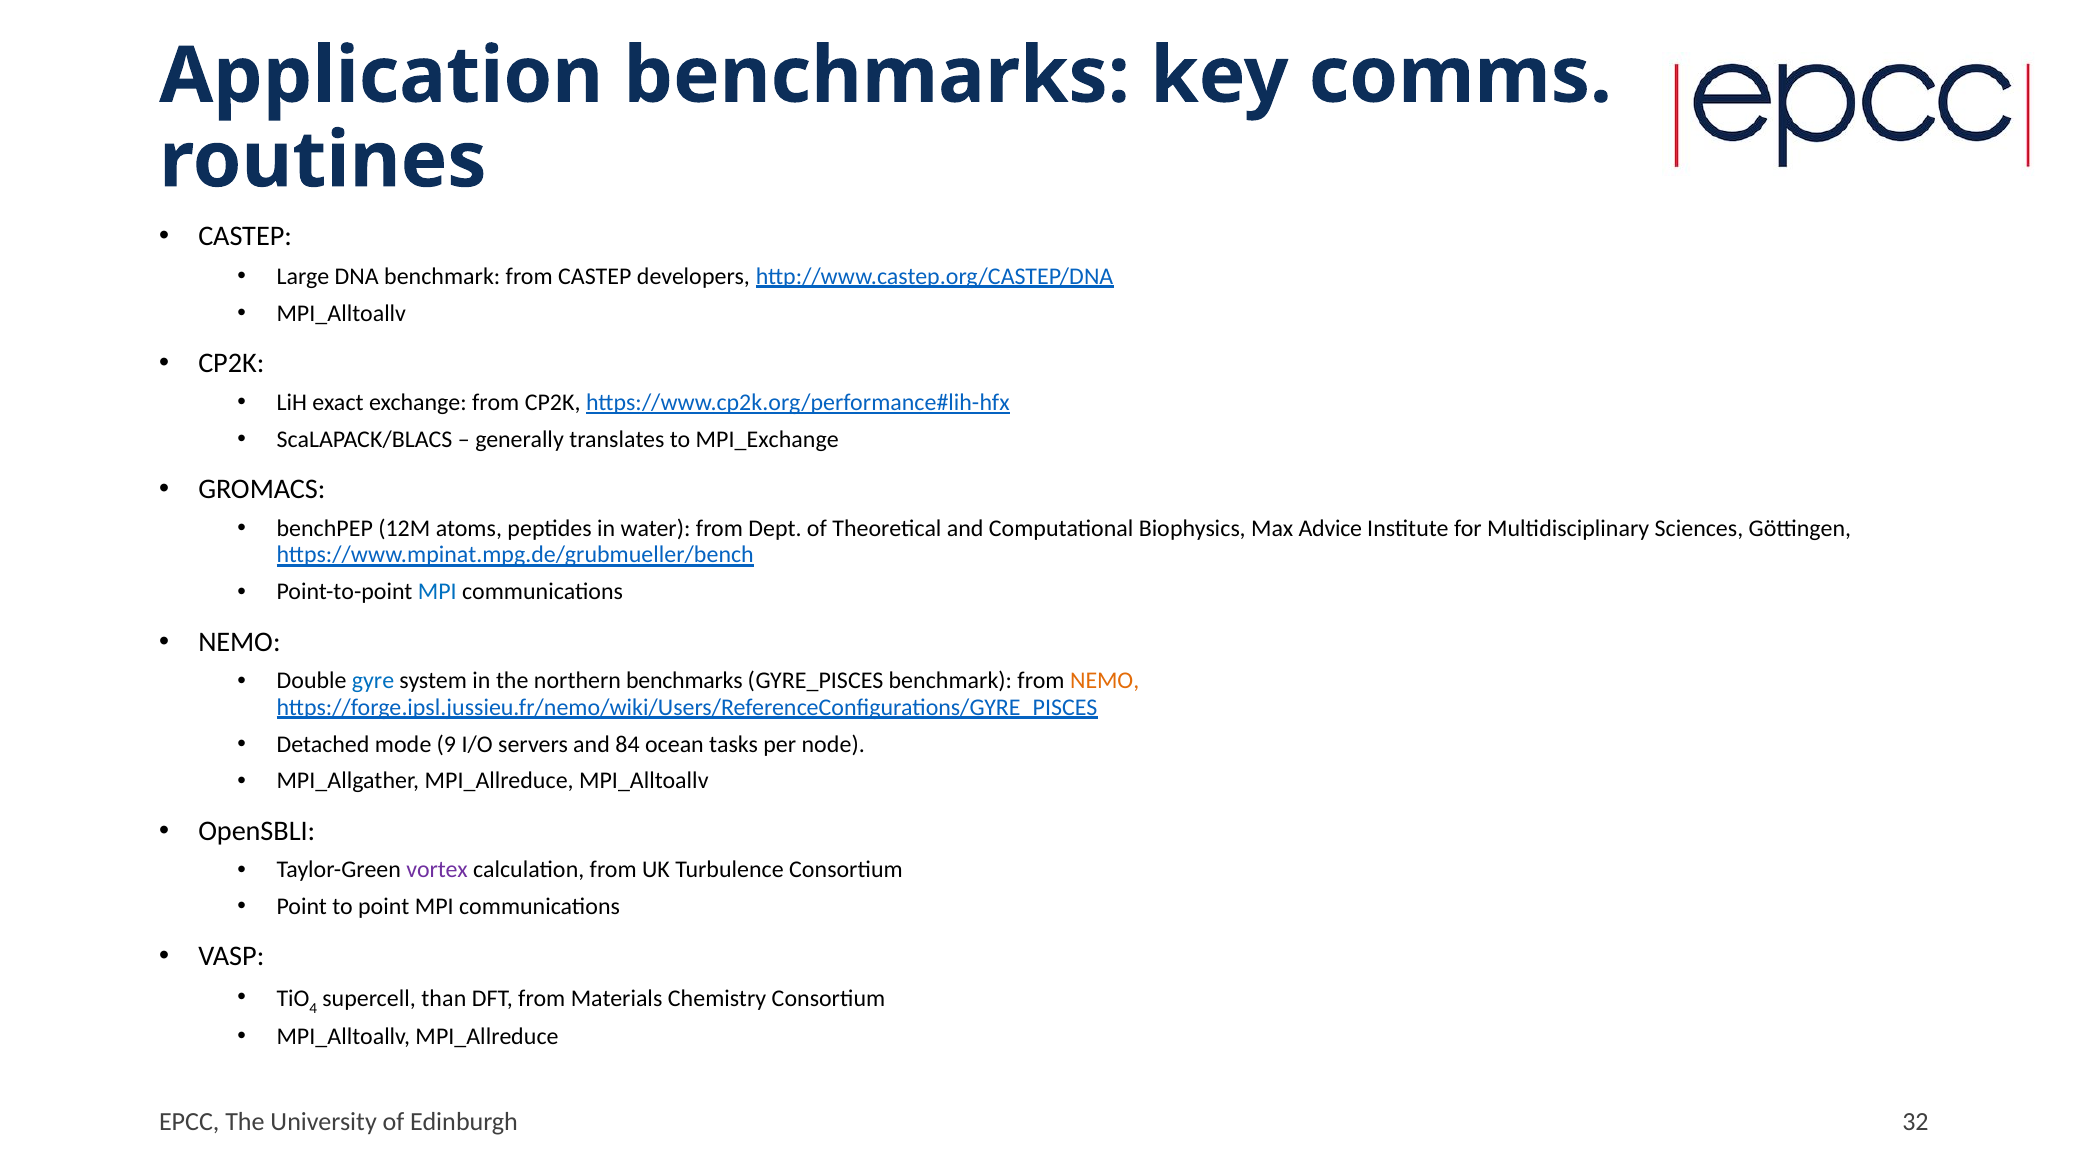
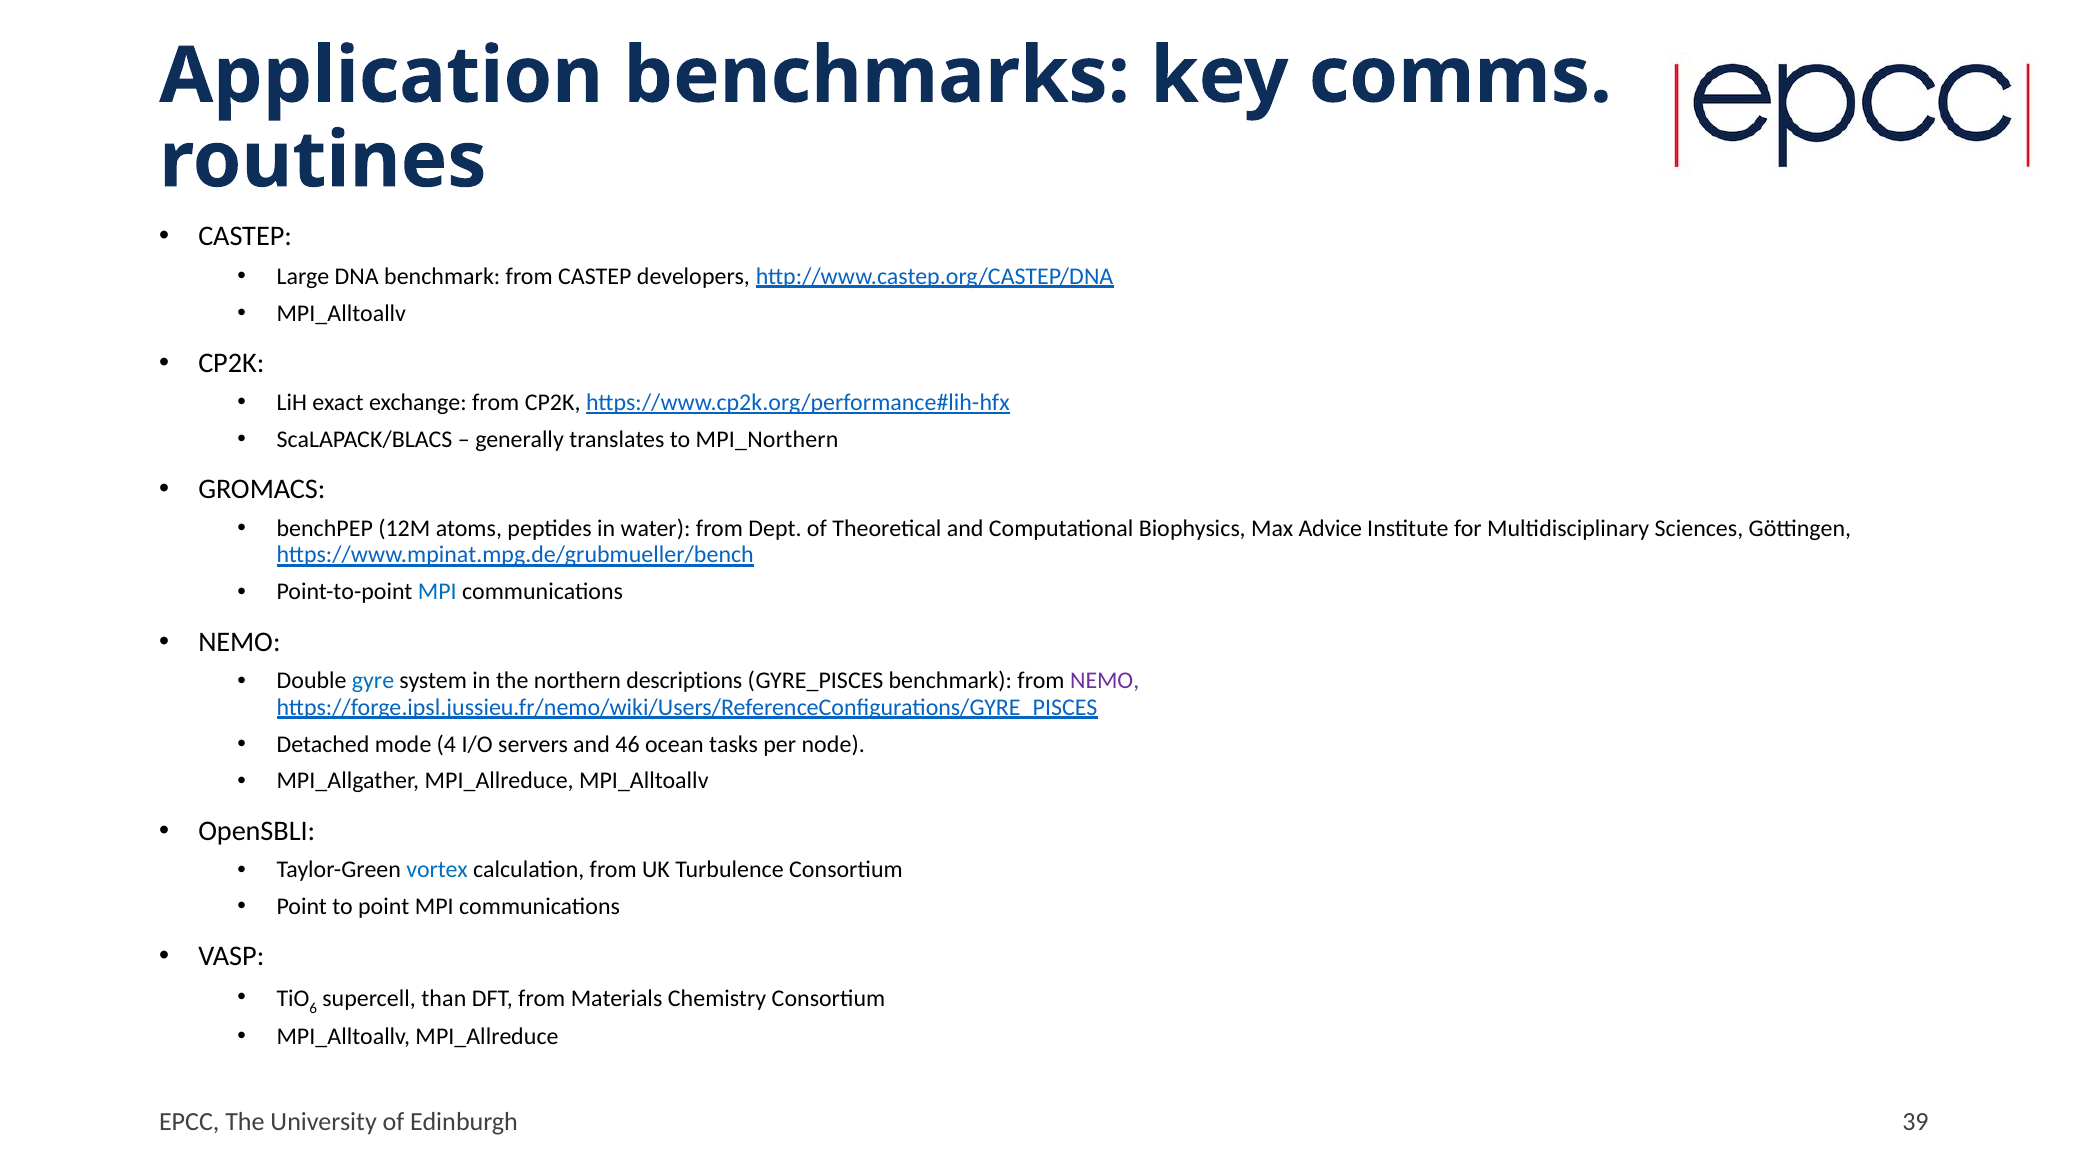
MPI_Exchange: MPI_Exchange -> MPI_Northern
northern benchmarks: benchmarks -> descriptions
NEMO at (1105, 681) colour: orange -> purple
9: 9 -> 4
84: 84 -> 46
vortex colour: purple -> blue
4: 4 -> 6
32: 32 -> 39
